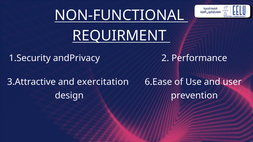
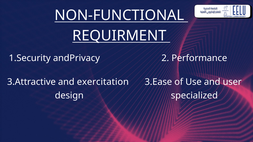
6.Ease: 6.Ease -> 3.Ease
prevention: prevention -> specialized
